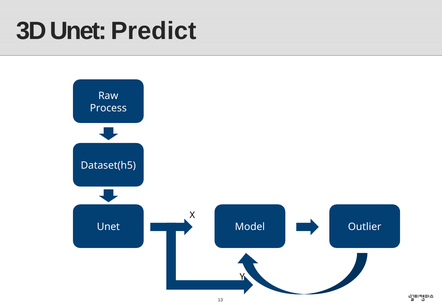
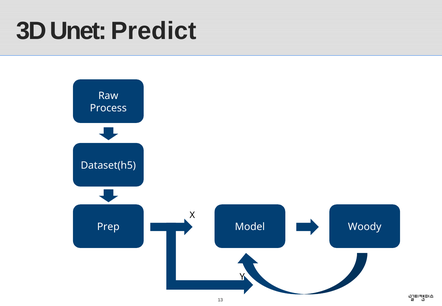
Unet at (108, 227): Unet -> Prep
Outlier: Outlier -> Woody
